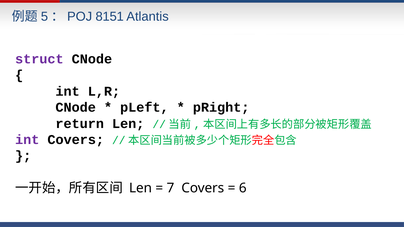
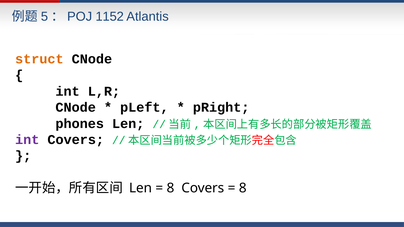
8151: 8151 -> 1152
struct colour: purple -> orange
return: return -> phones
7 at (171, 188): 7 -> 8
6 at (243, 188): 6 -> 8
